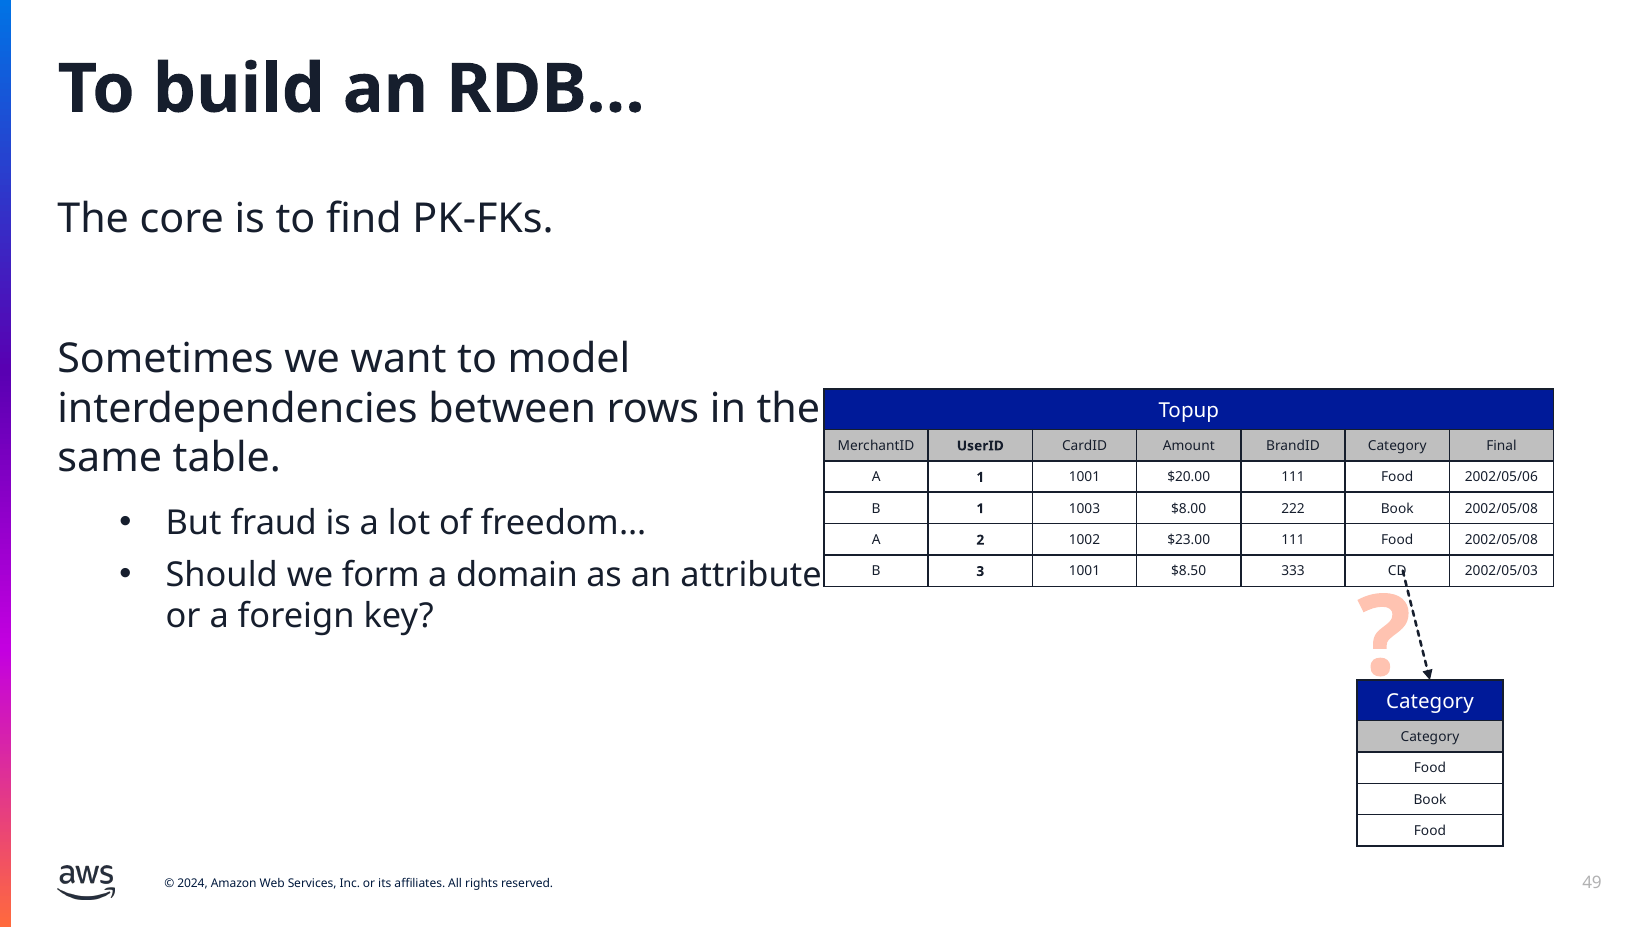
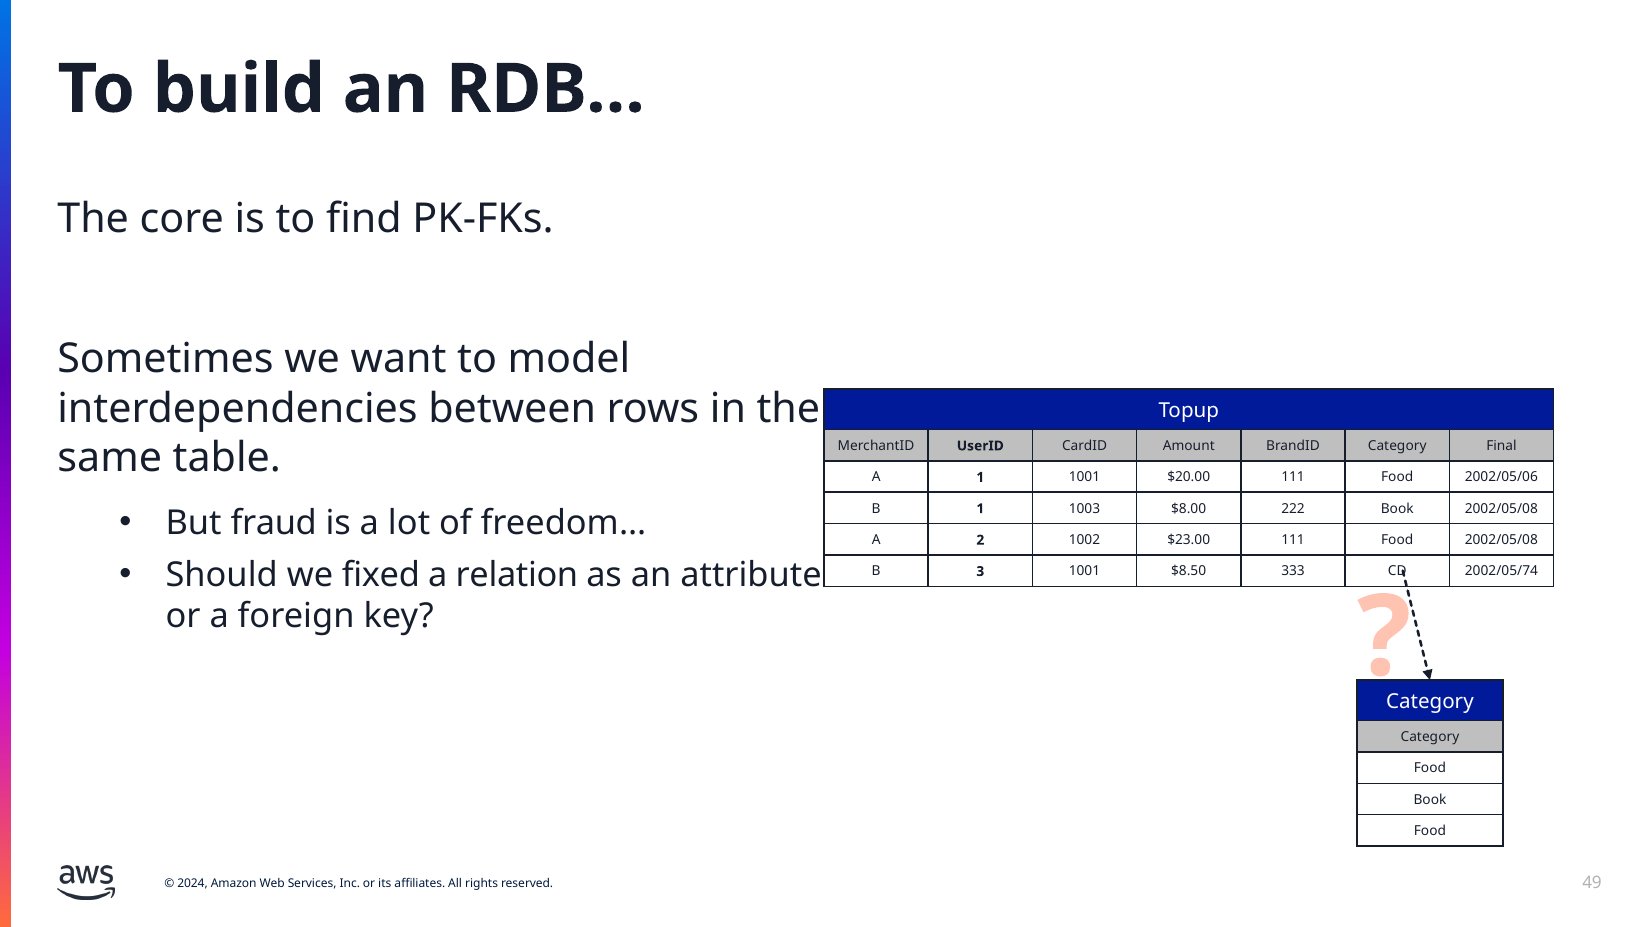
form: form -> fixed
domain: domain -> relation
2002/05/03: 2002/05/03 -> 2002/05/74
